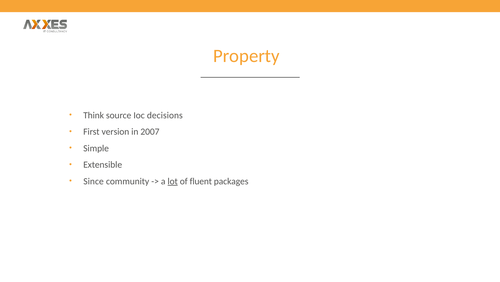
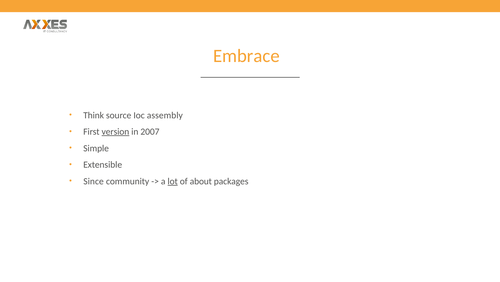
Property: Property -> Embrace
decisions: decisions -> assembly
version underline: none -> present
fluent: fluent -> about
